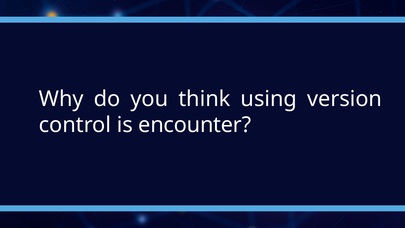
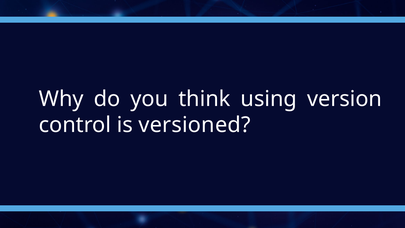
encounter: encounter -> versioned
